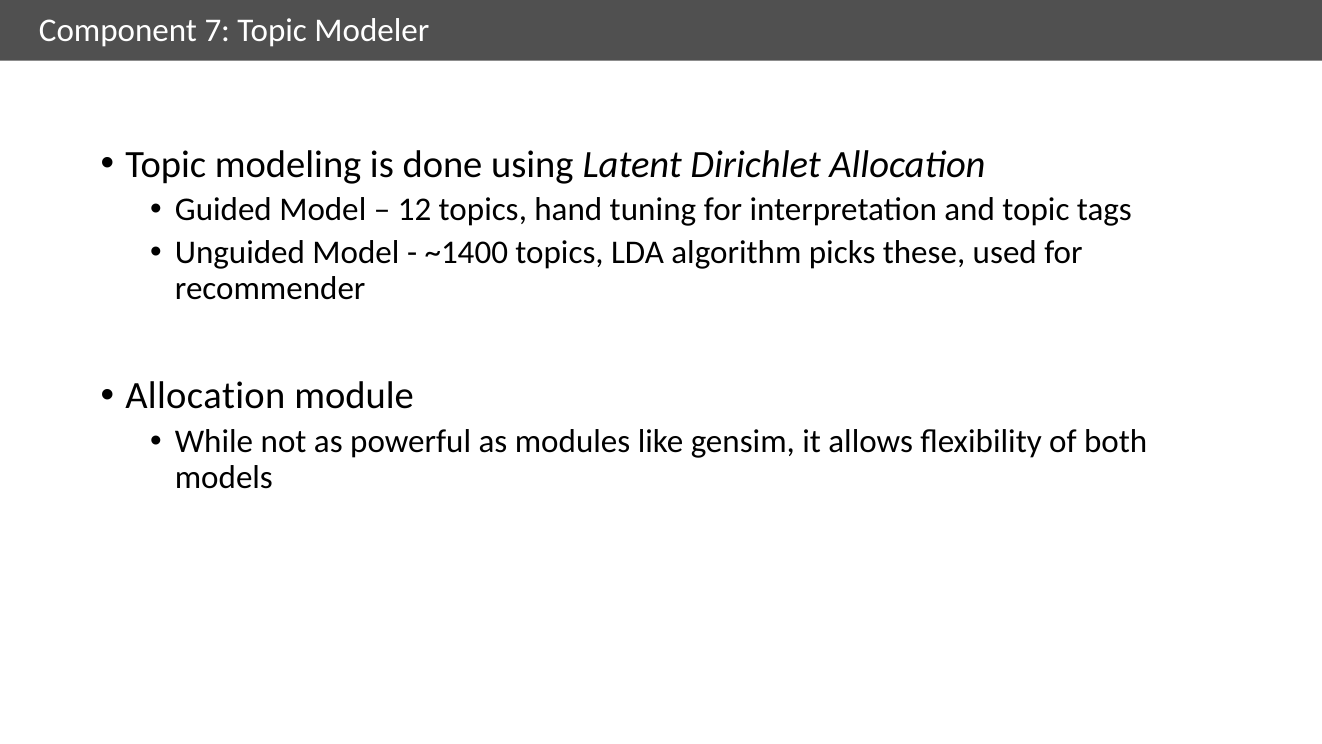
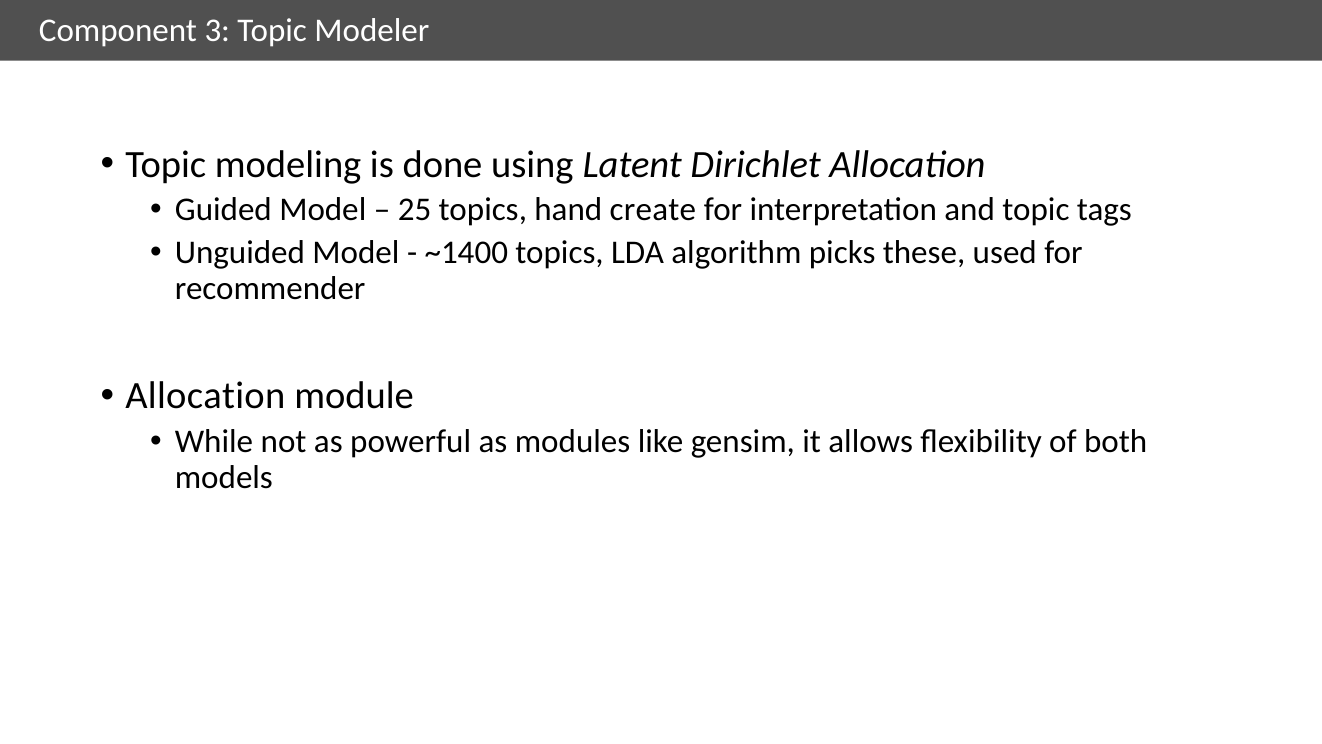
7: 7 -> 3
12: 12 -> 25
tuning: tuning -> create
